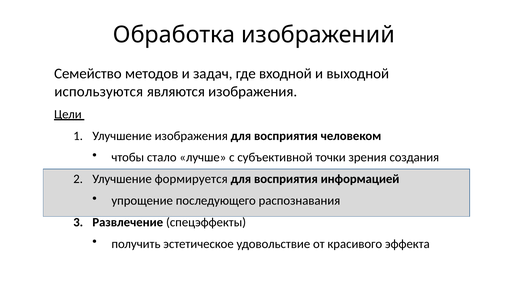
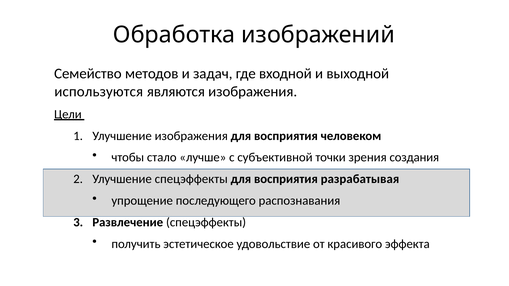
Улучшение формируется: формируется -> спецэффекты
информацией: информацией -> разрабатывая
